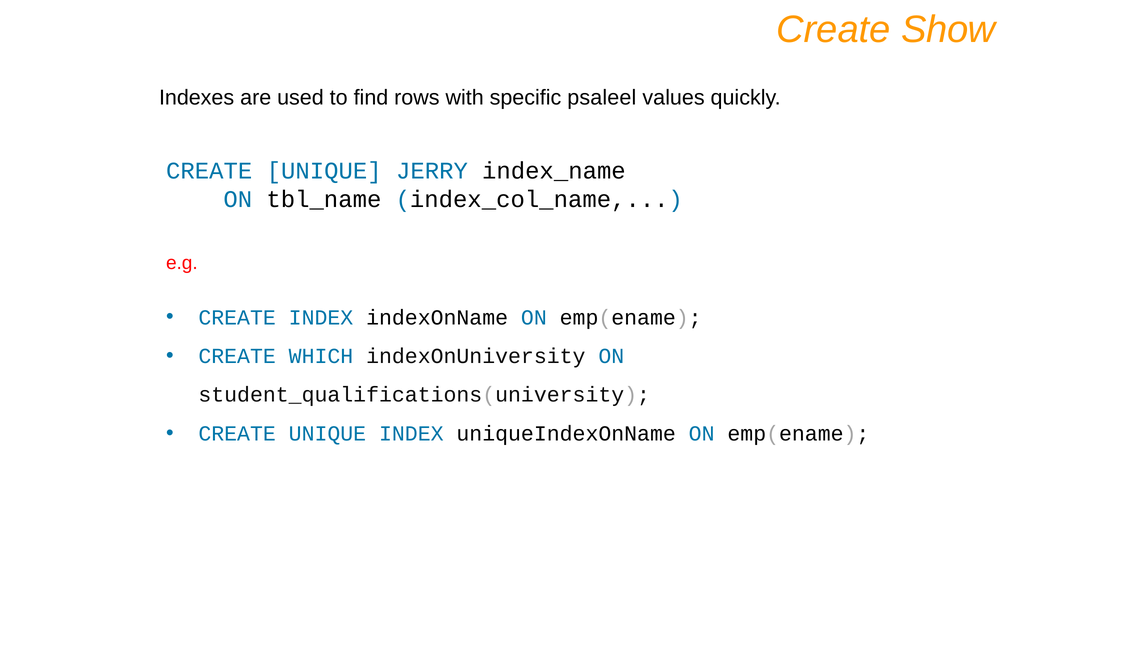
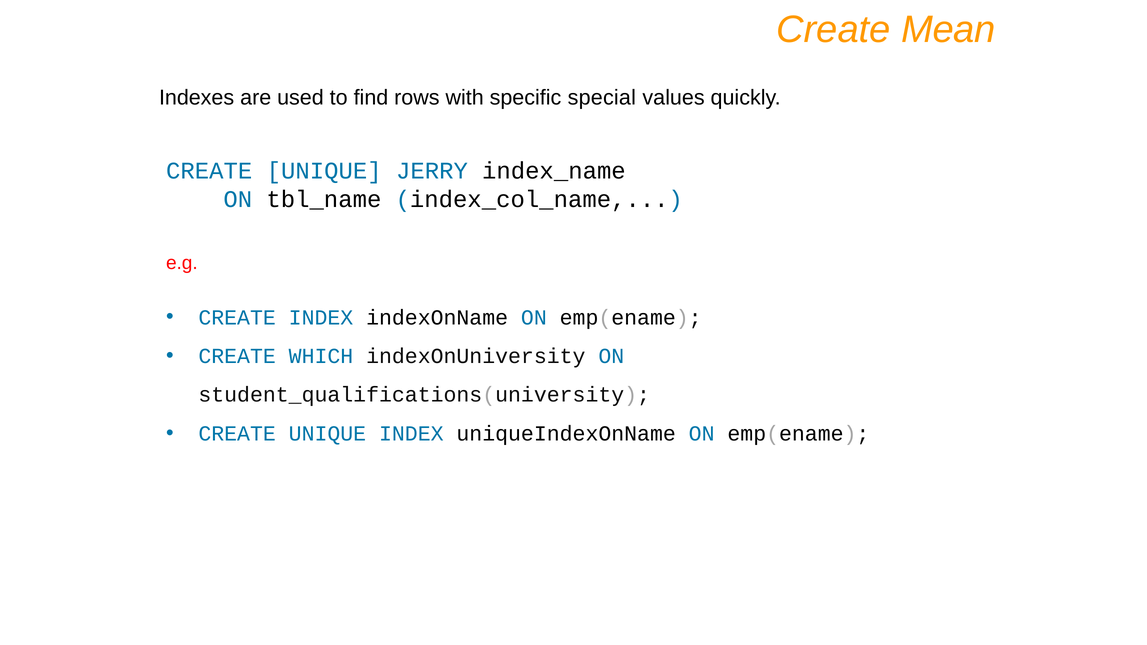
Show: Show -> Mean
psaleel: psaleel -> special
